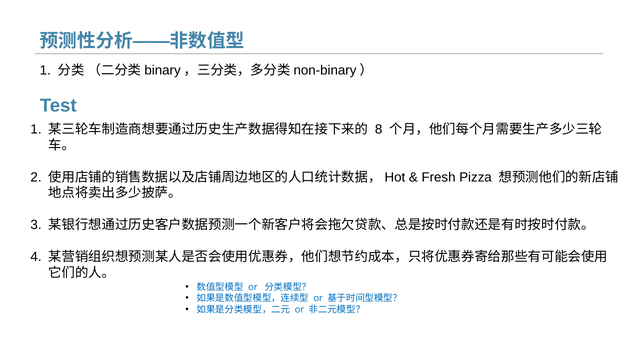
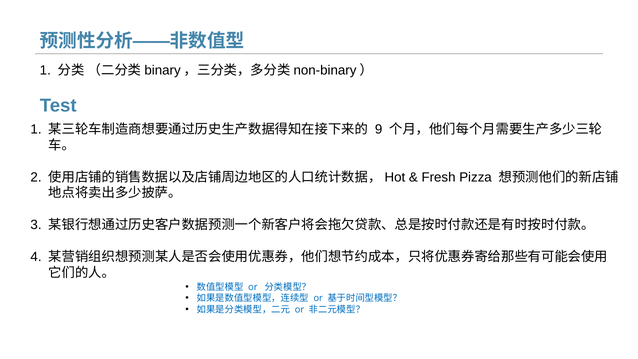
8: 8 -> 9
